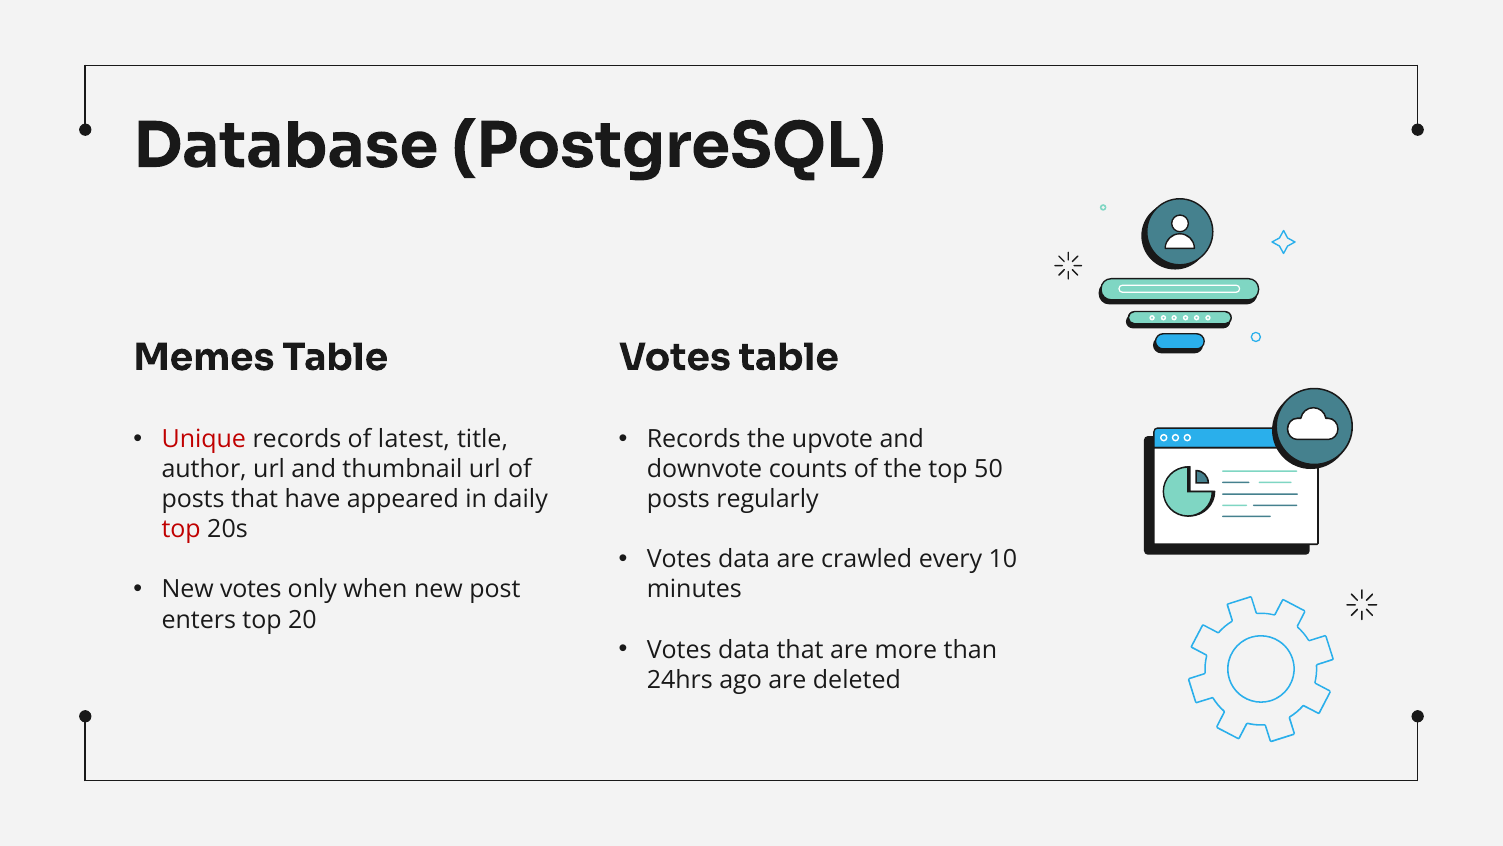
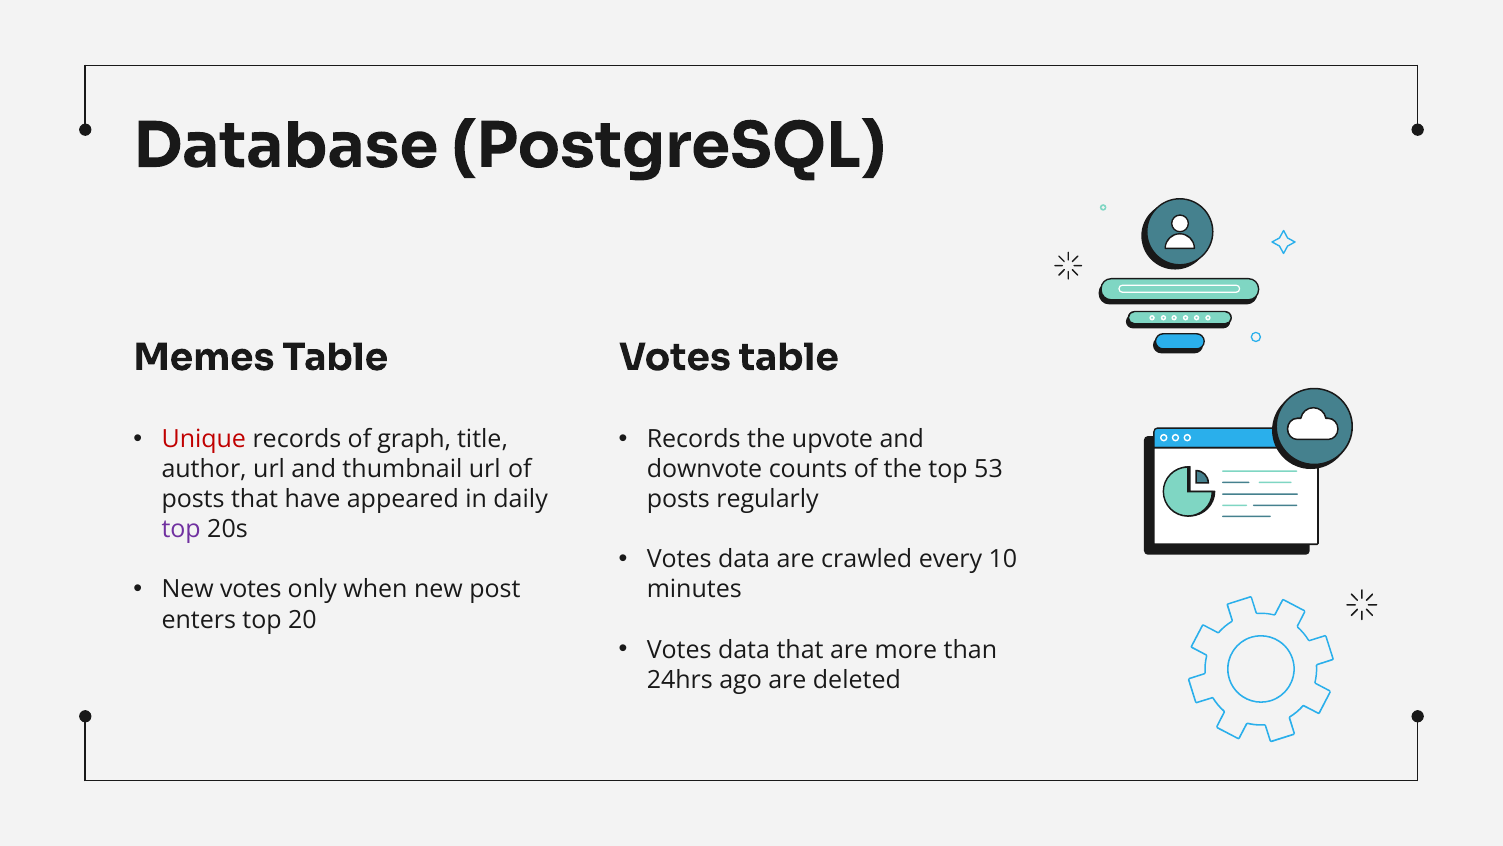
latest: latest -> graph
50: 50 -> 53
top at (181, 529) colour: red -> purple
